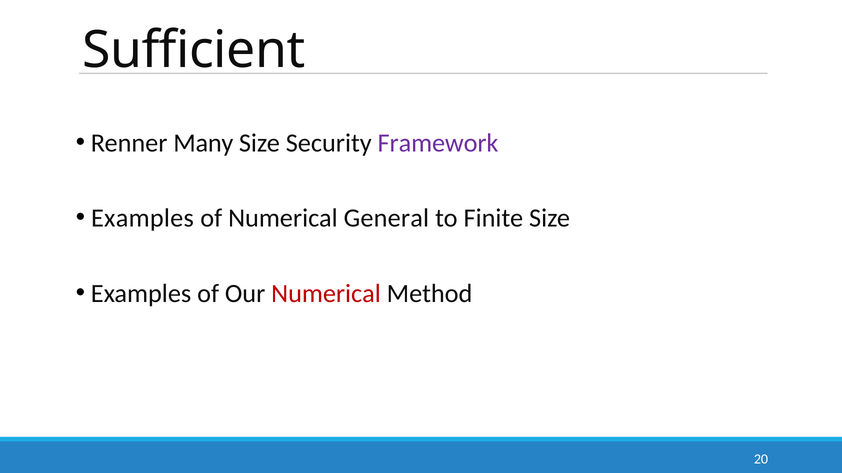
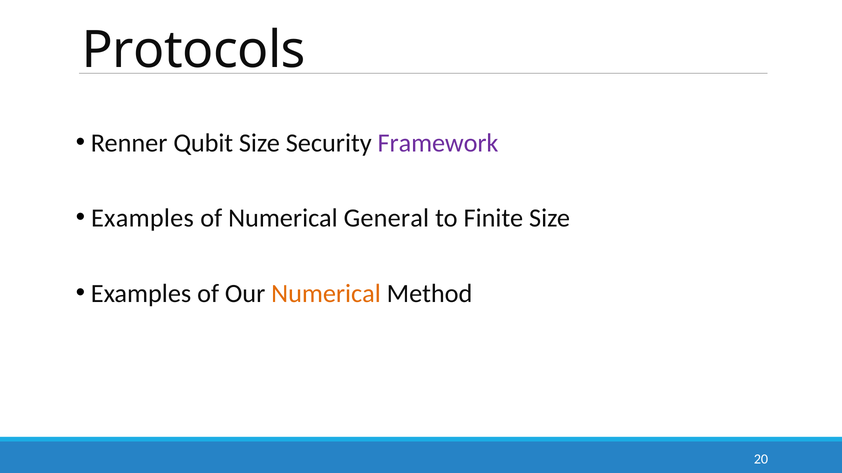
Sufficient: Sufficient -> Protocols
Many: Many -> Qubit
Numerical at (326, 294) colour: red -> orange
